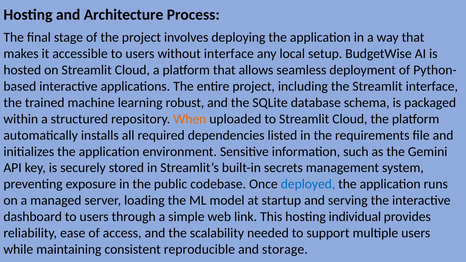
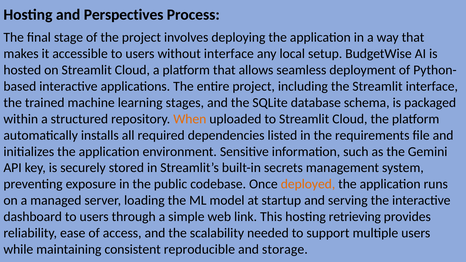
Architecture: Architecture -> Perspectives
robust: robust -> stages
deployed colour: blue -> orange
individual: individual -> retrieving
